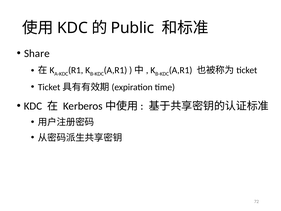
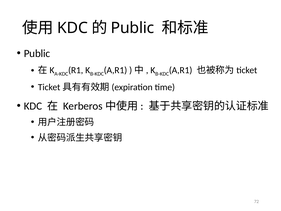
Share at (37, 54): Share -> Public
